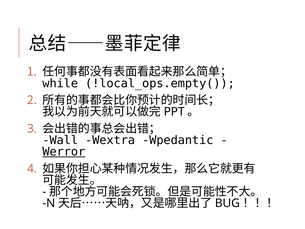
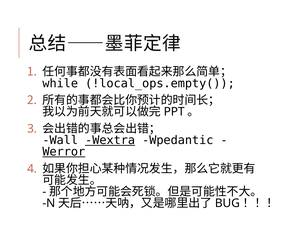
Wextra underline: none -> present
